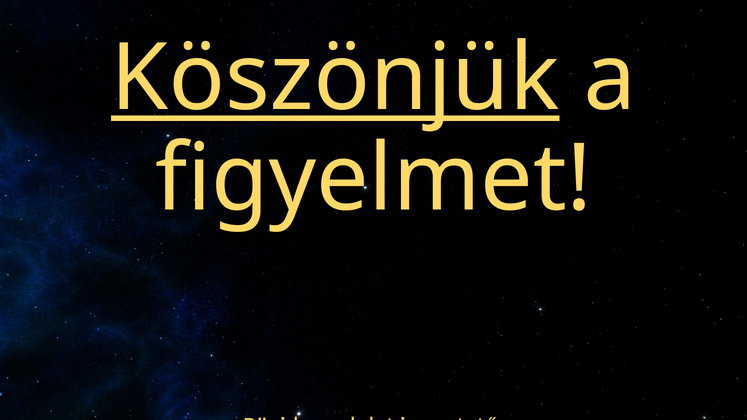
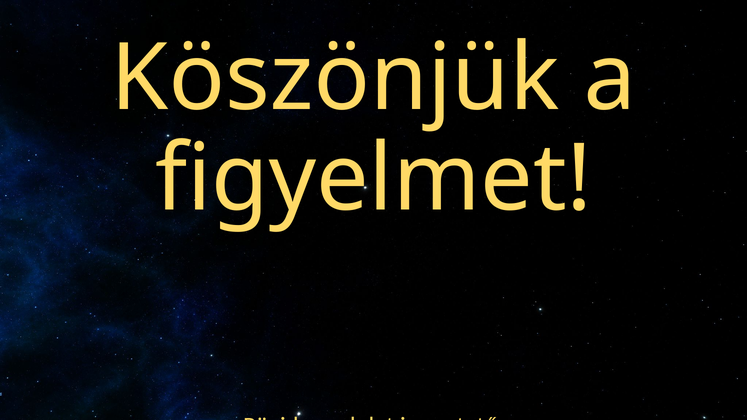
Köszönjük underline: present -> none
